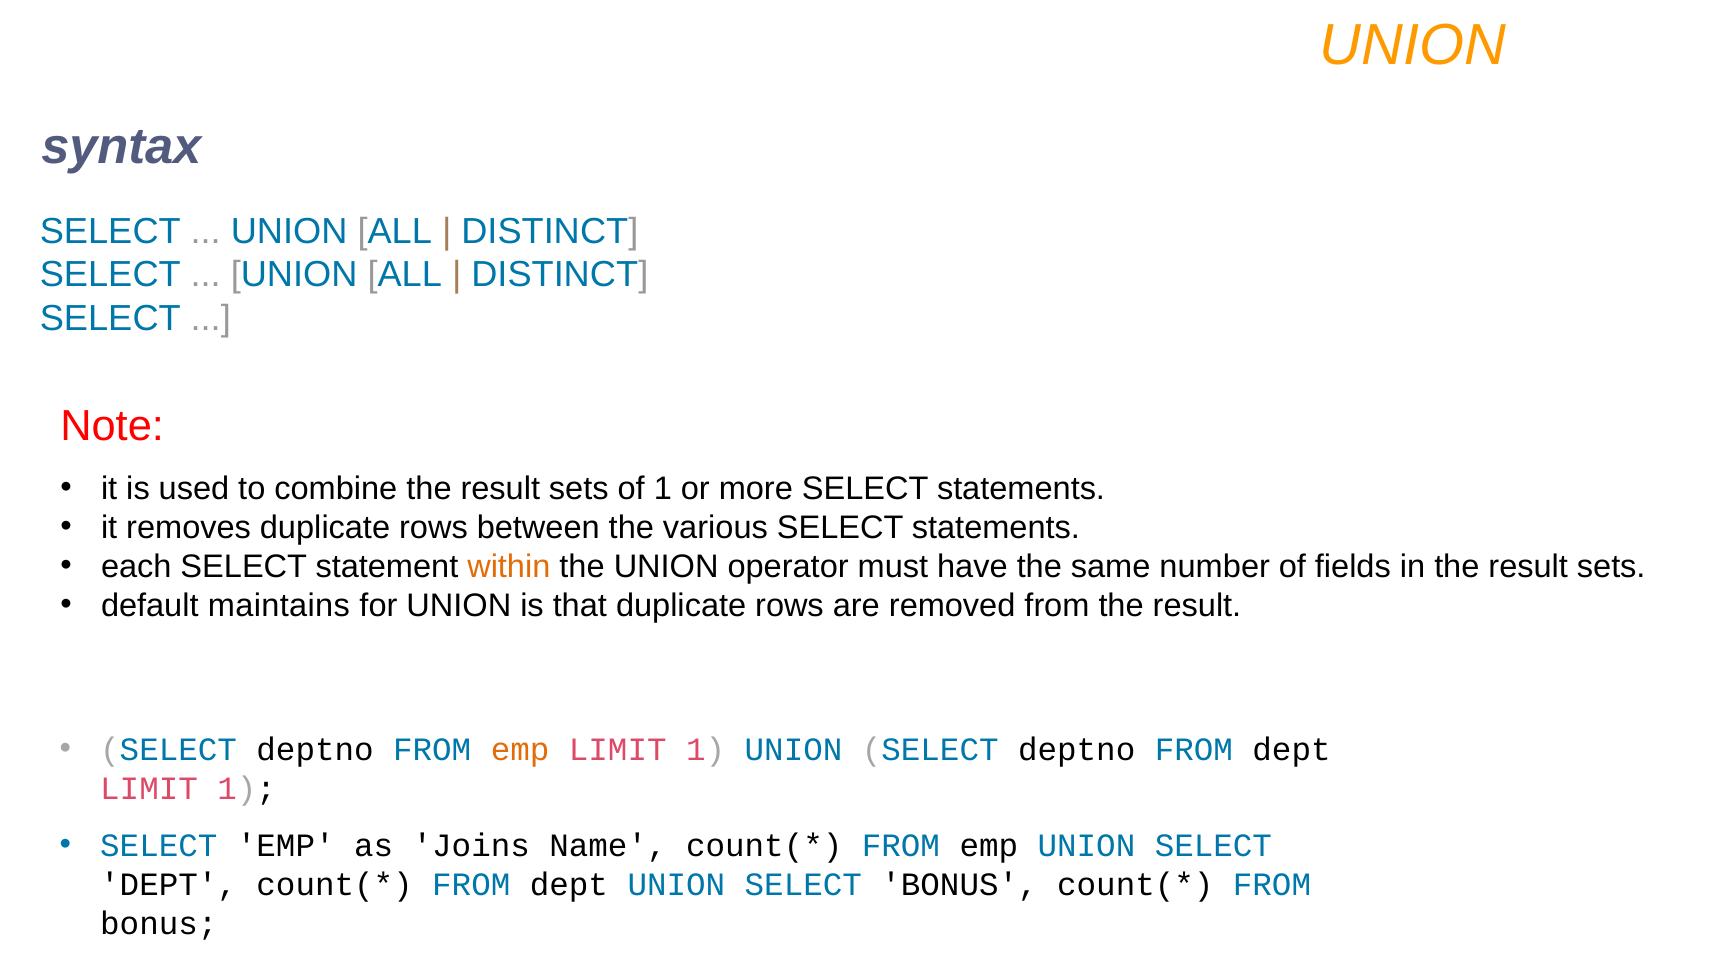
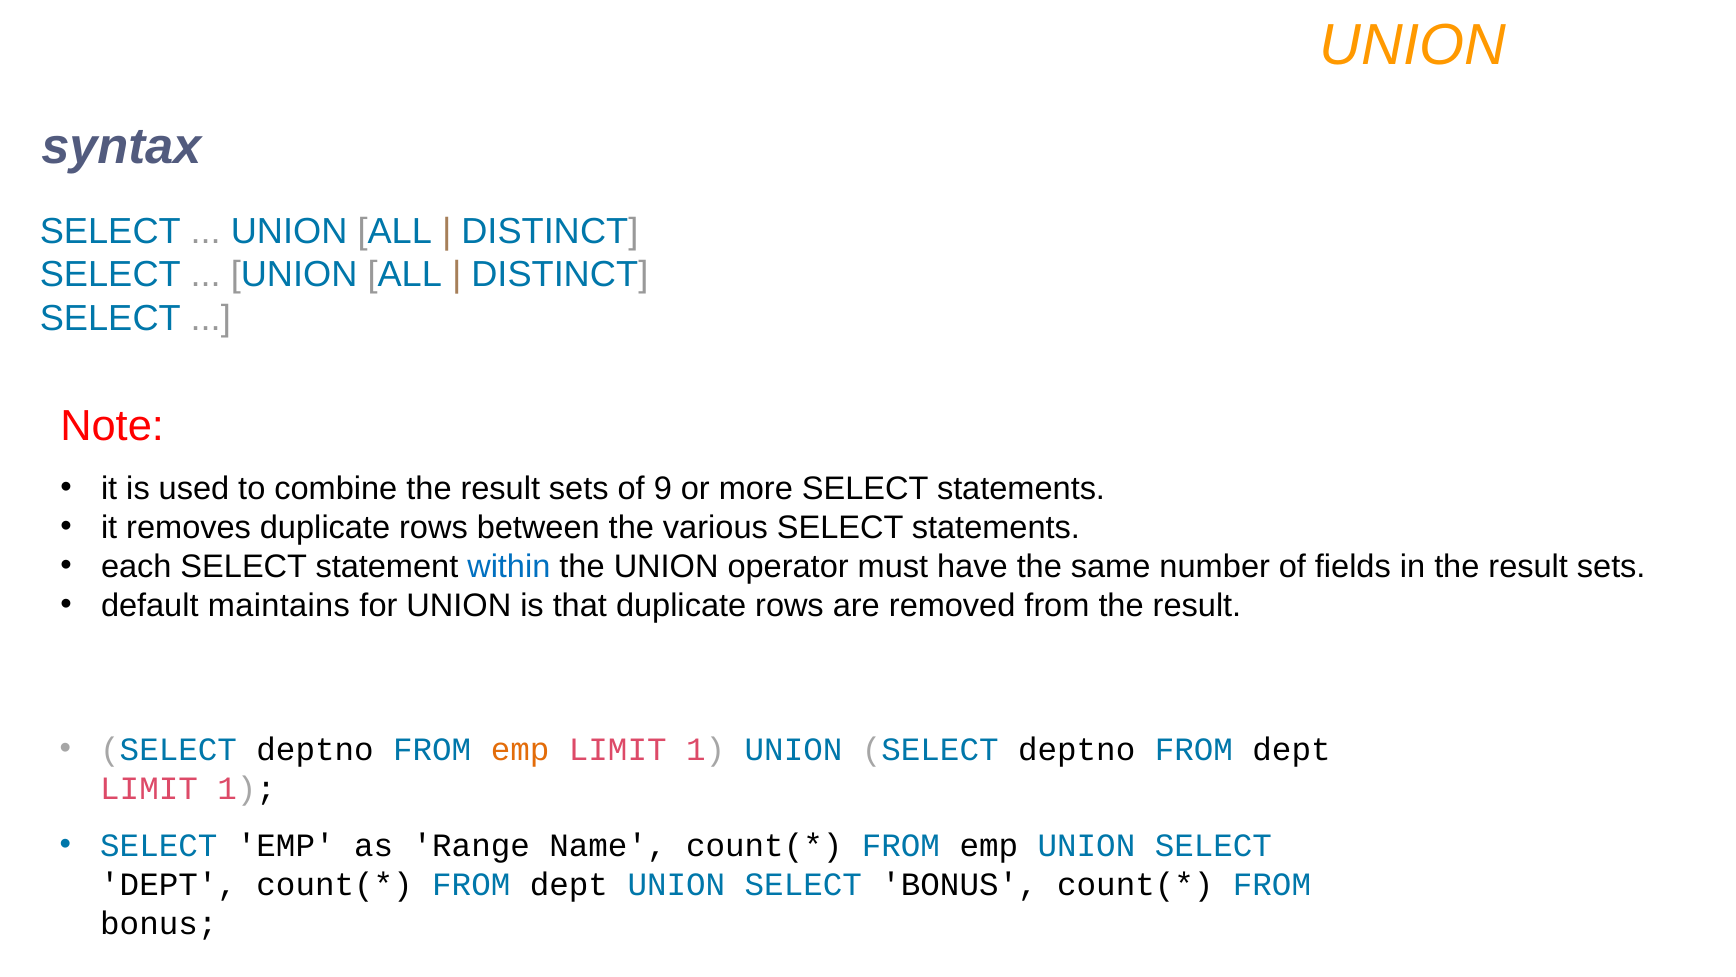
of 1: 1 -> 9
within colour: orange -> blue
Joins: Joins -> Range
